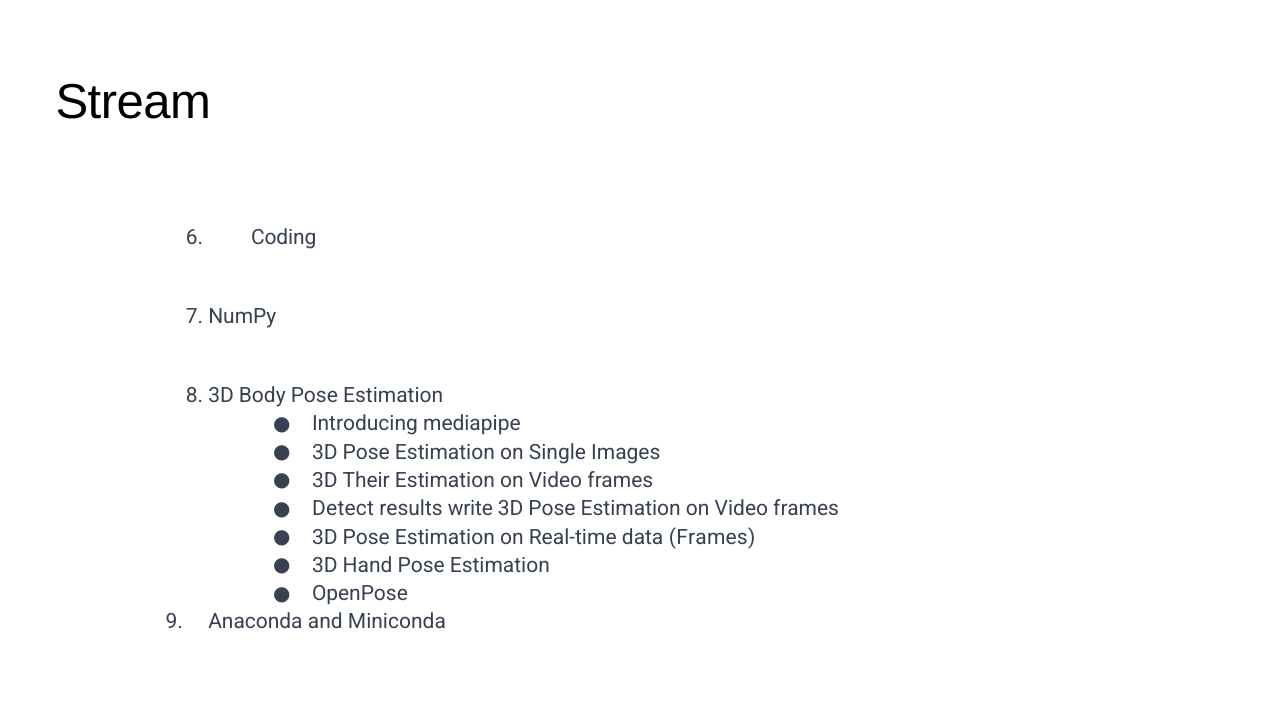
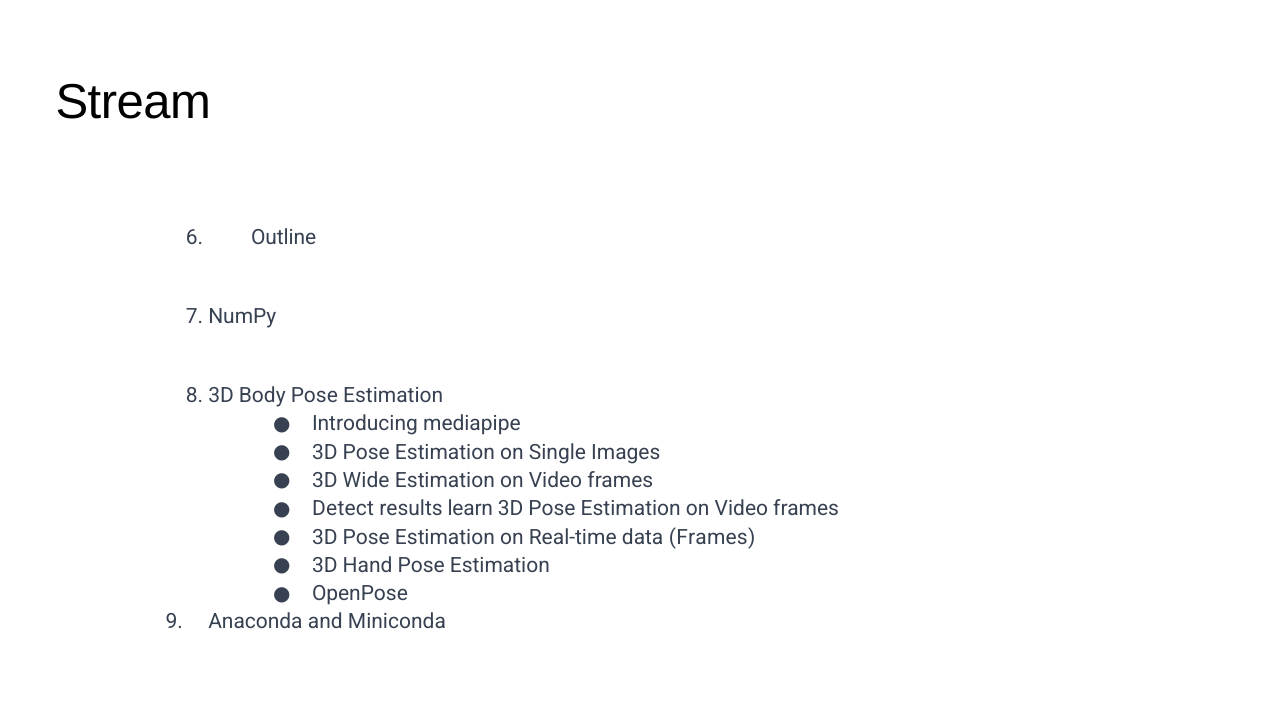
Coding: Coding -> Outline
Their: Their -> Wide
write: write -> learn
